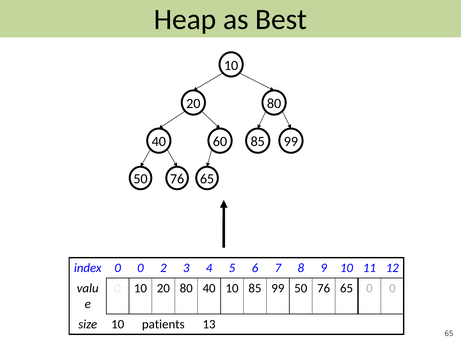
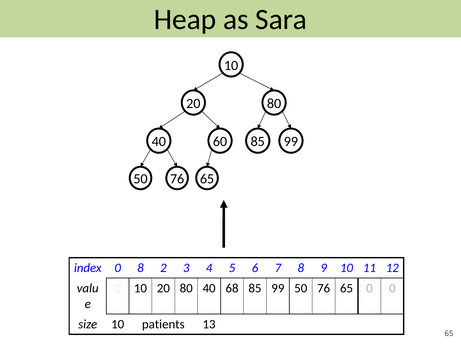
Best: Best -> Sara
index 0 0: 0 -> 8
40 10: 10 -> 68
